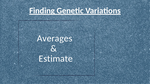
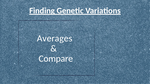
Estimate: Estimate -> Compare
